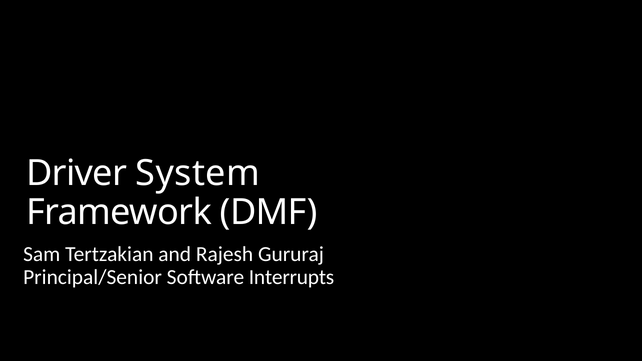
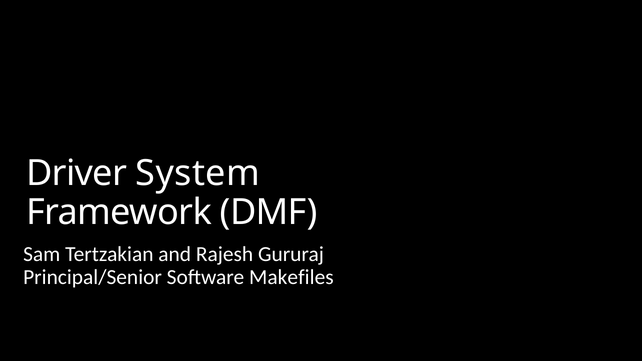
Interrupts: Interrupts -> Makefiles
